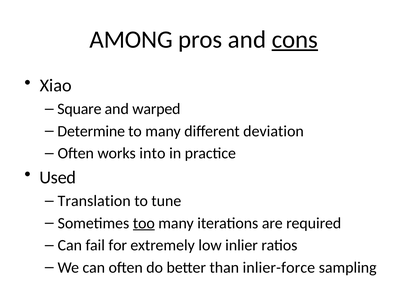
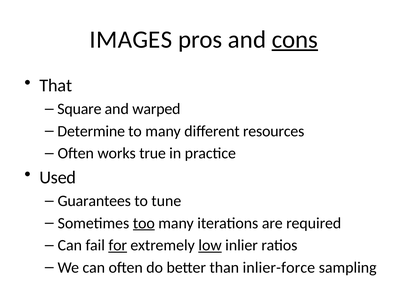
AMONG: AMONG -> IMAGES
Xiao: Xiao -> That
deviation: deviation -> resources
into: into -> true
Translation: Translation -> Guarantees
for underline: none -> present
low underline: none -> present
